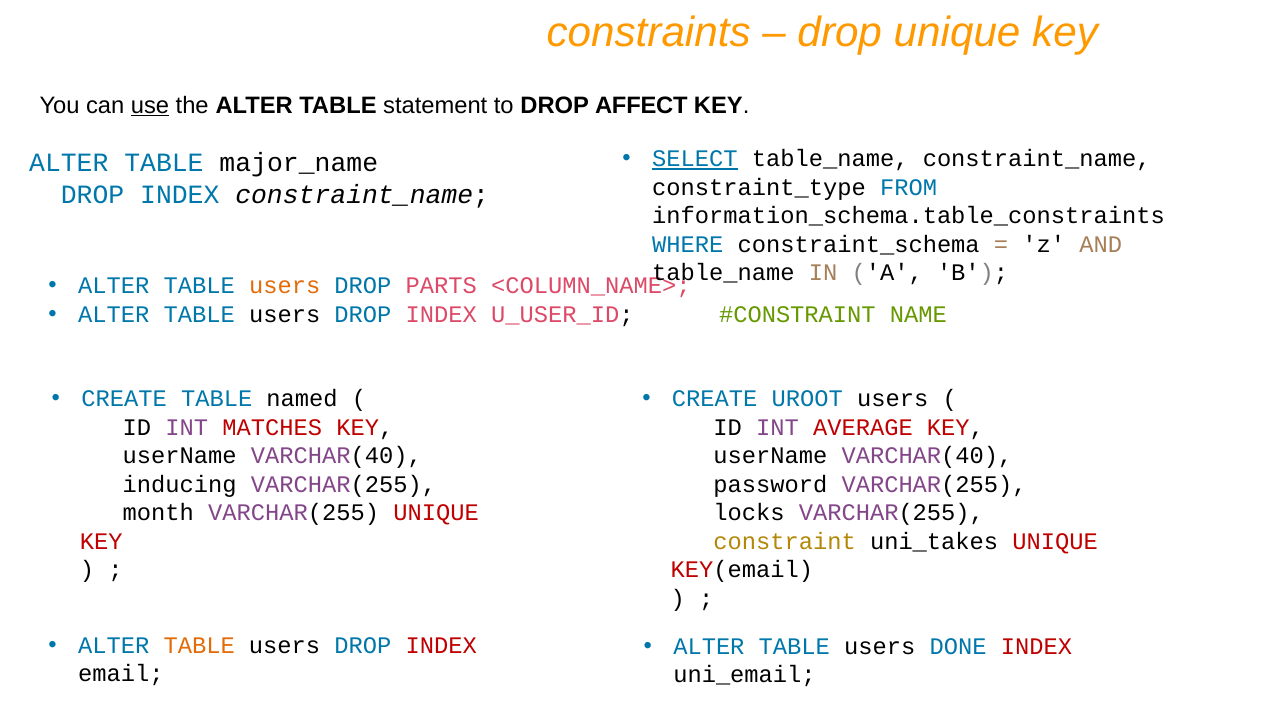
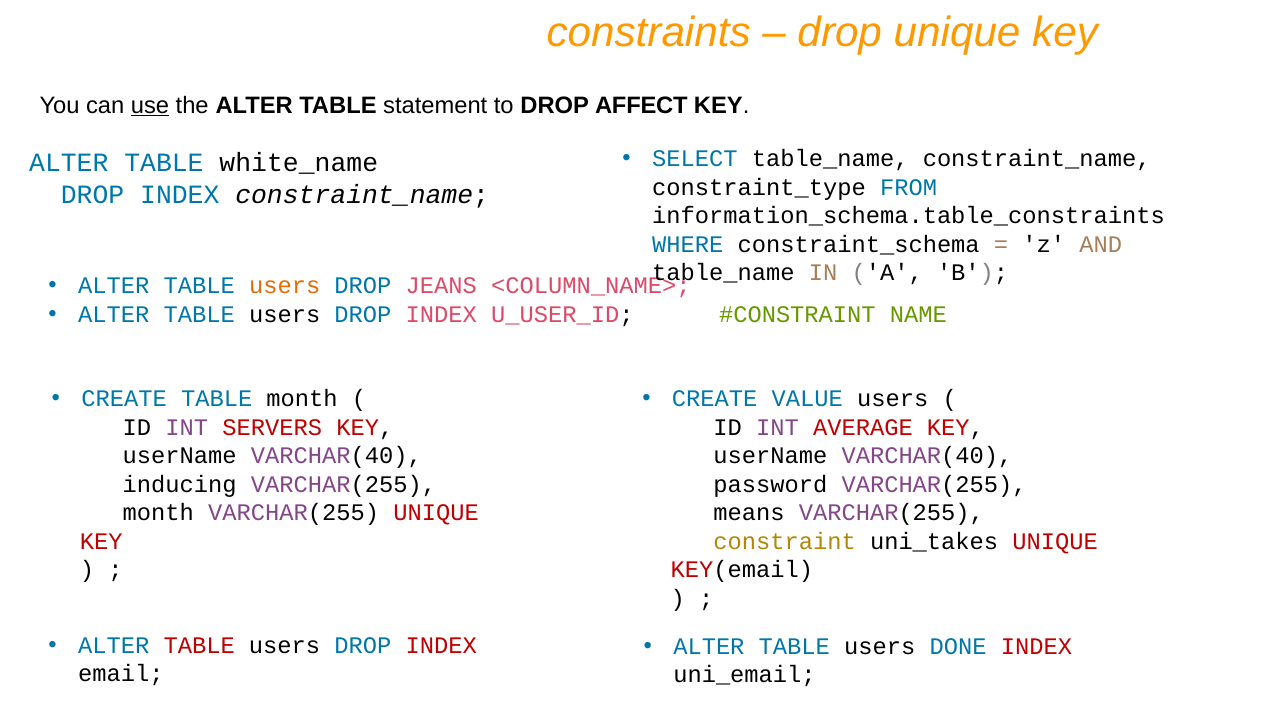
SELECT underline: present -> none
major_name: major_name -> white_name
PARTS: PARTS -> JEANS
TABLE named: named -> month
UROOT: UROOT -> VALUE
MATCHES: MATCHES -> SERVERS
locks: locks -> means
TABLE at (199, 646) colour: orange -> red
